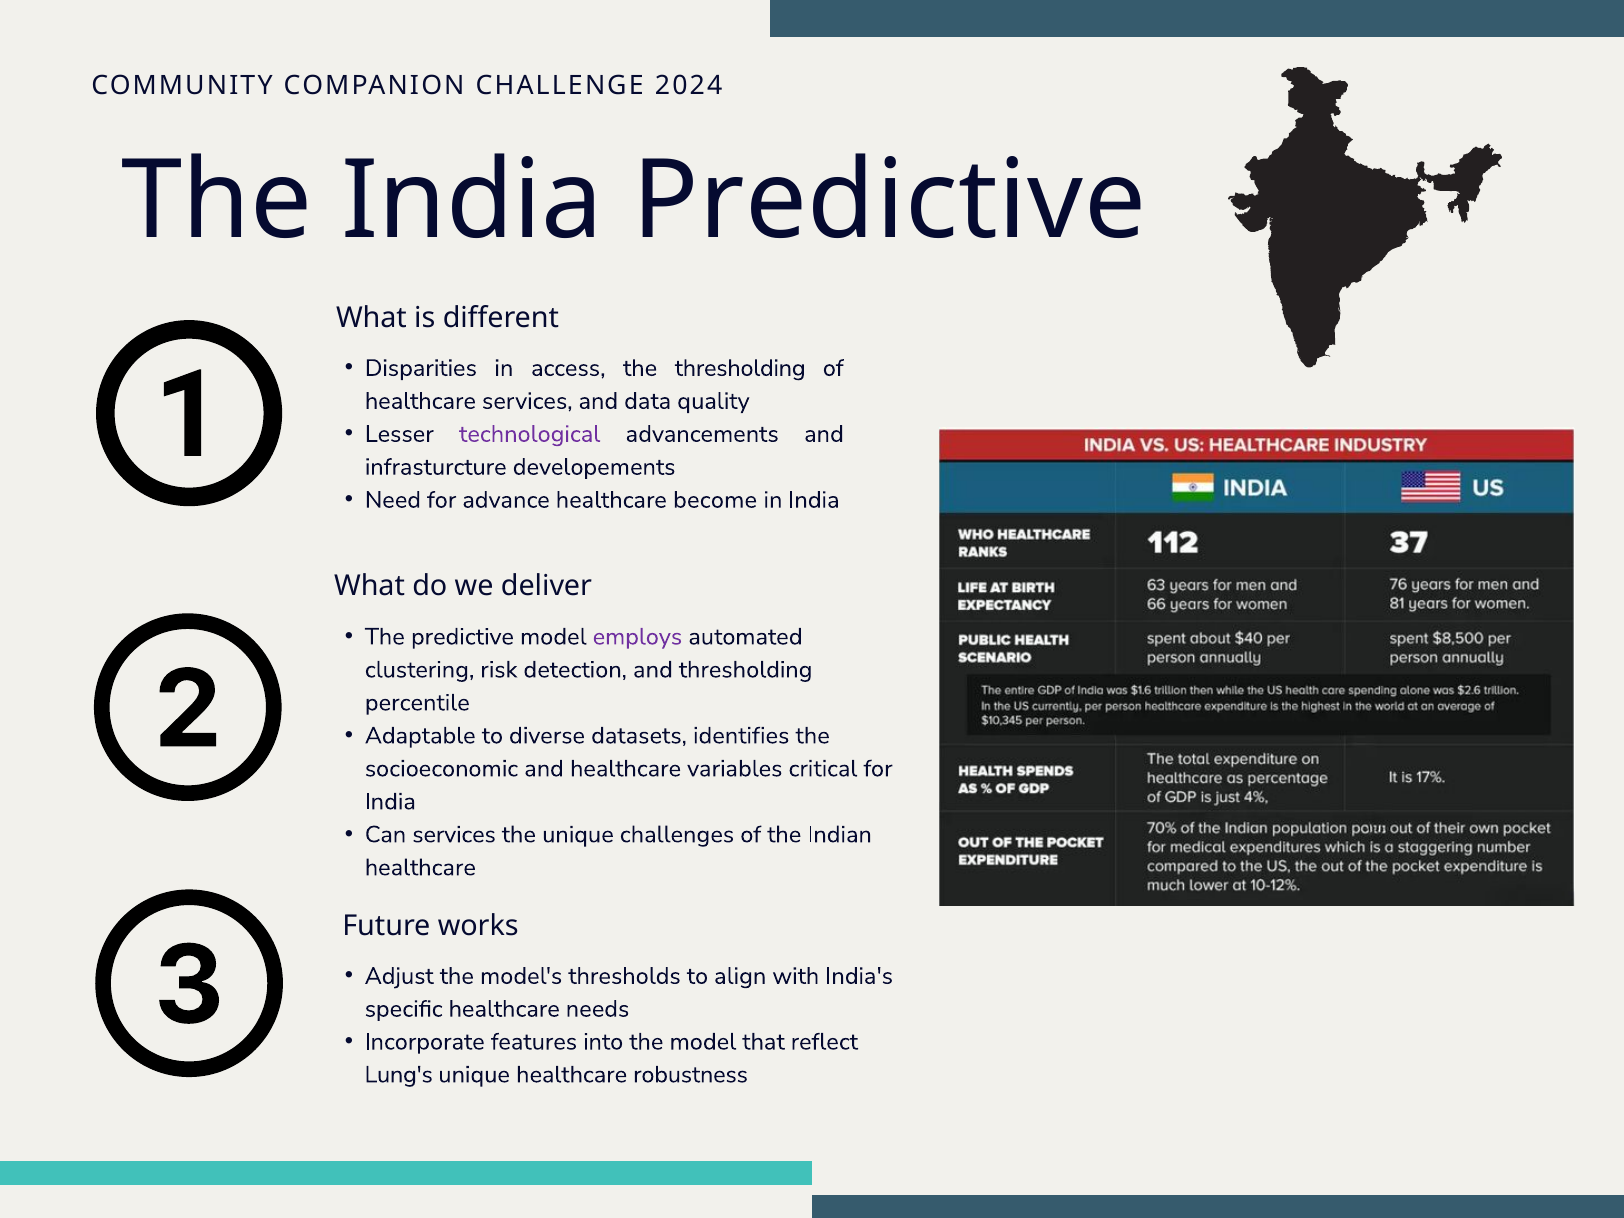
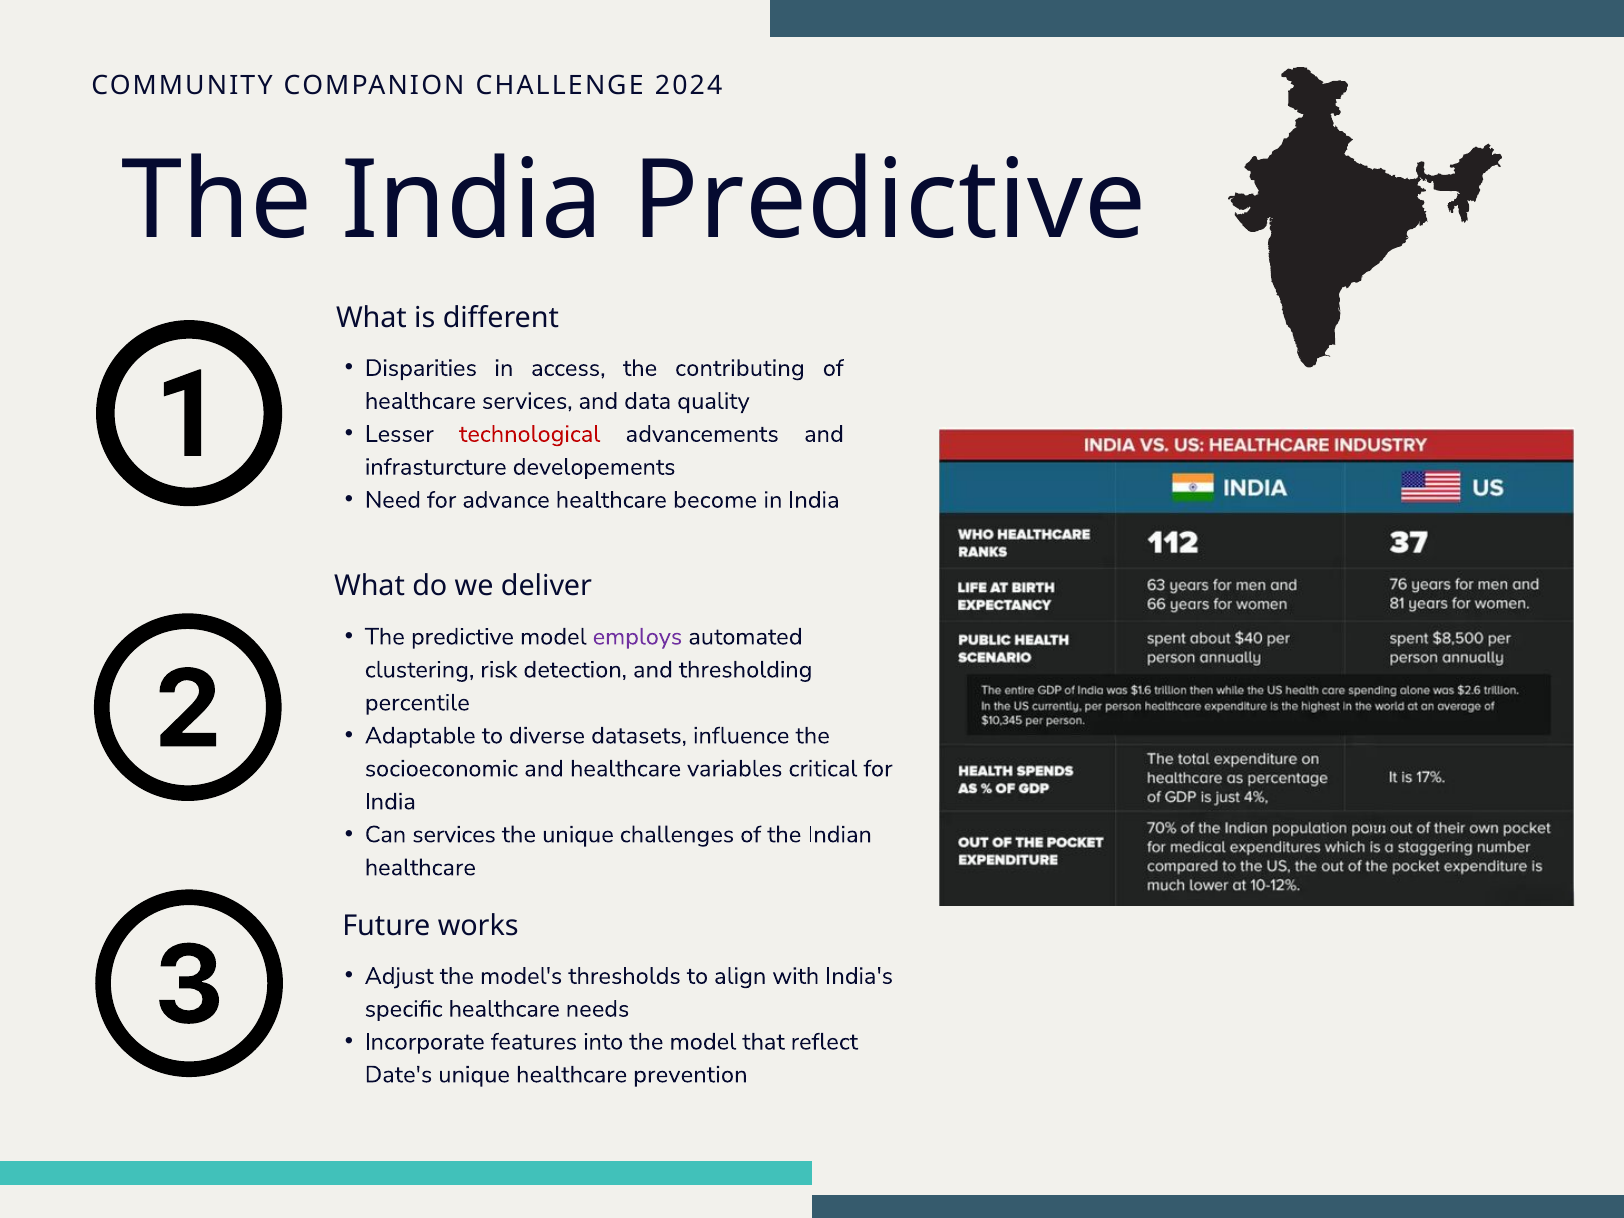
the thresholding: thresholding -> contributing
technological colour: purple -> red
identifies: identifies -> influence
Lung's: Lung's -> Date's
robustness: robustness -> prevention
